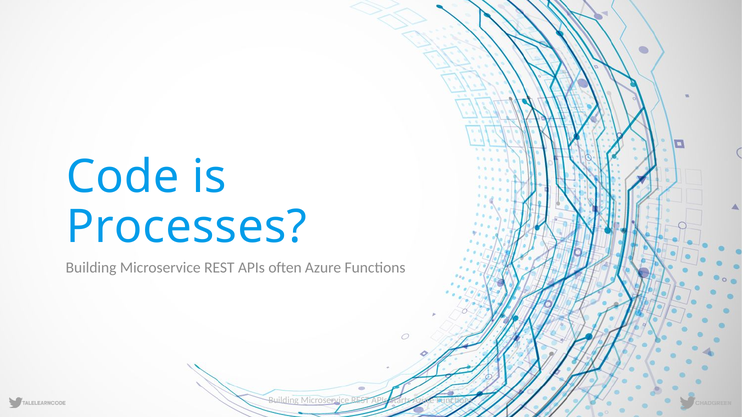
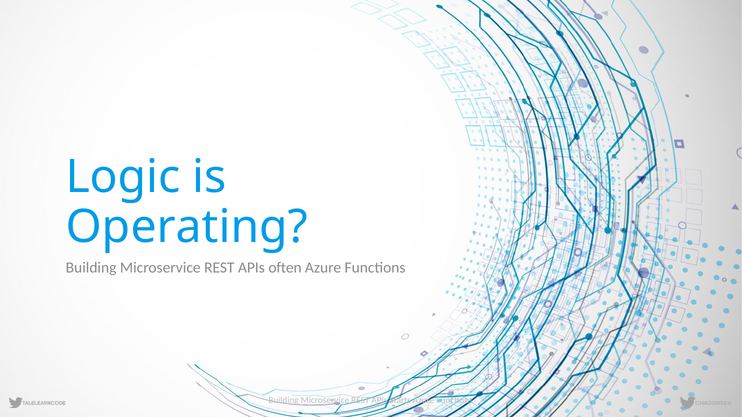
Code: Code -> Logic
Processes: Processes -> Operating
